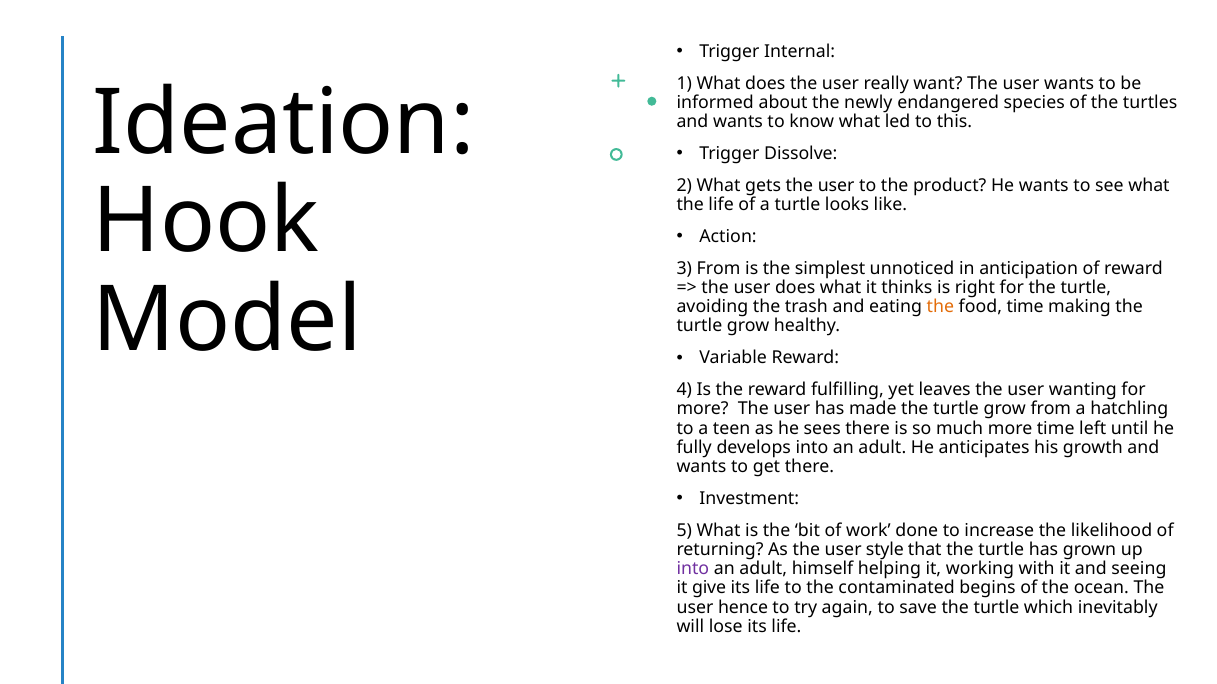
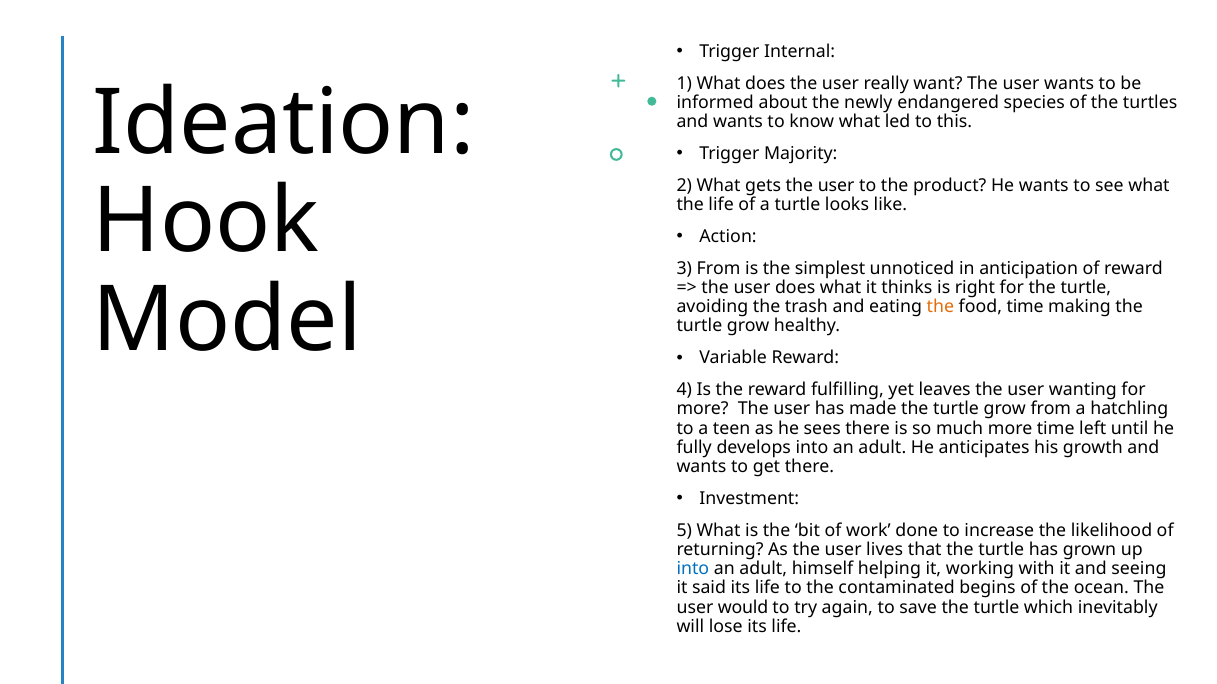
Dissolve: Dissolve -> Majority
style: style -> lives
into at (693, 569) colour: purple -> blue
give: give -> said
hence: hence -> would
